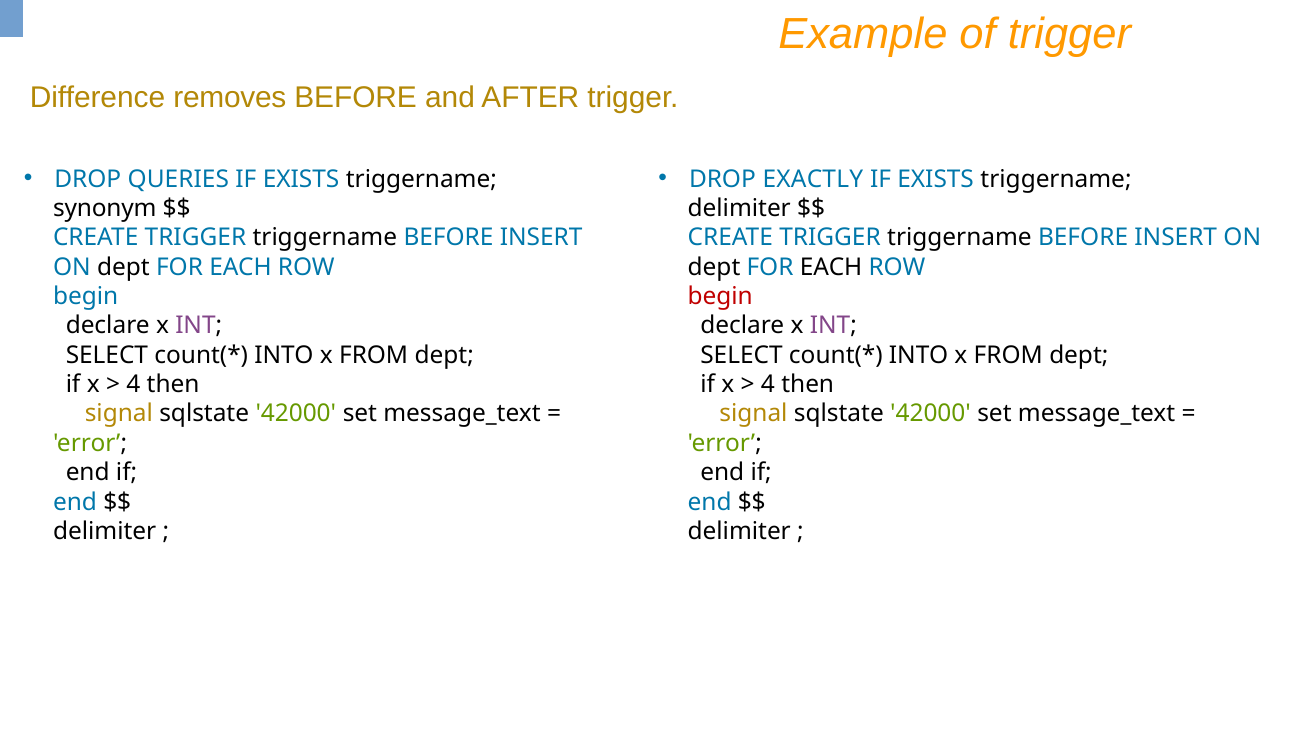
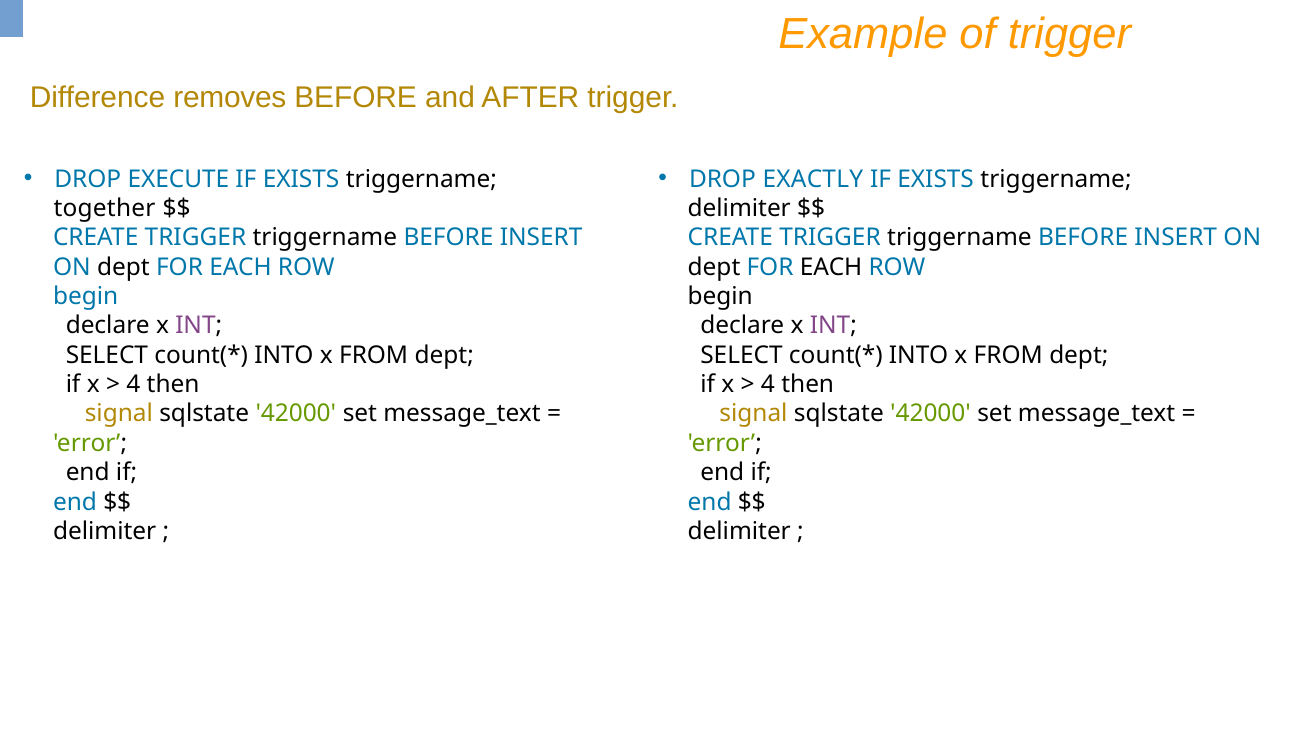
QUERIES: QUERIES -> EXECUTE
synonym: synonym -> together
begin at (720, 296) colour: red -> black
